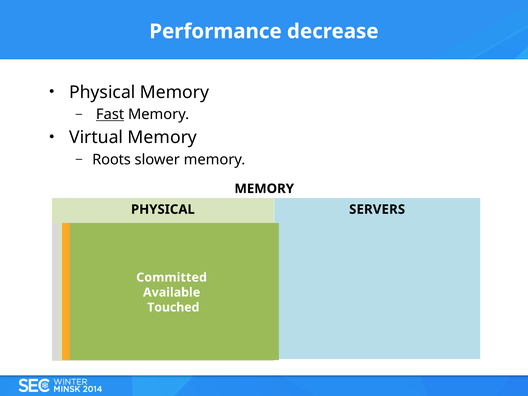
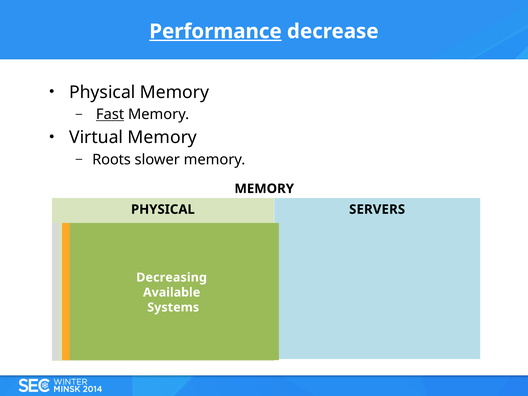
Performance underline: none -> present
Committed: Committed -> Decreasing
Touched: Touched -> Systems
